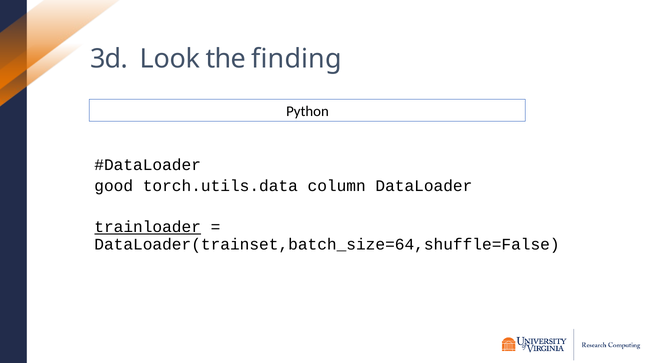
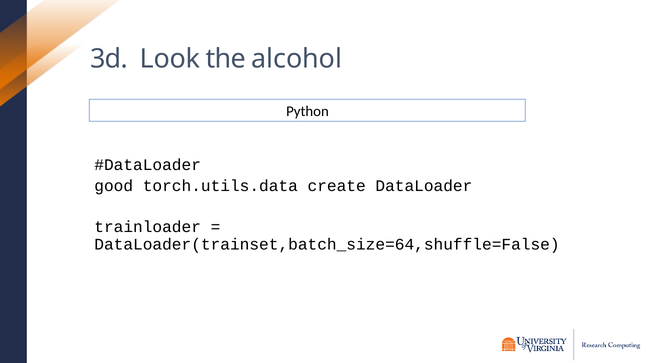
finding: finding -> alcohol
column: column -> create
trainloader underline: present -> none
